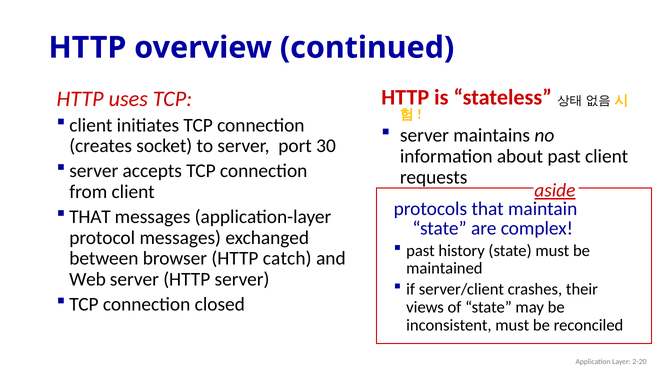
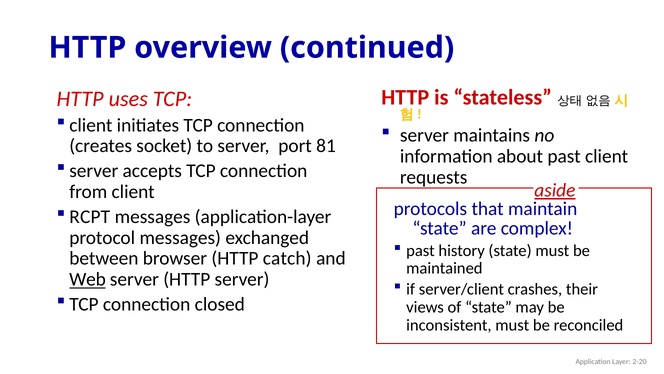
30: 30 -> 81
THAT at (90, 216): THAT -> RCPT
Web underline: none -> present
